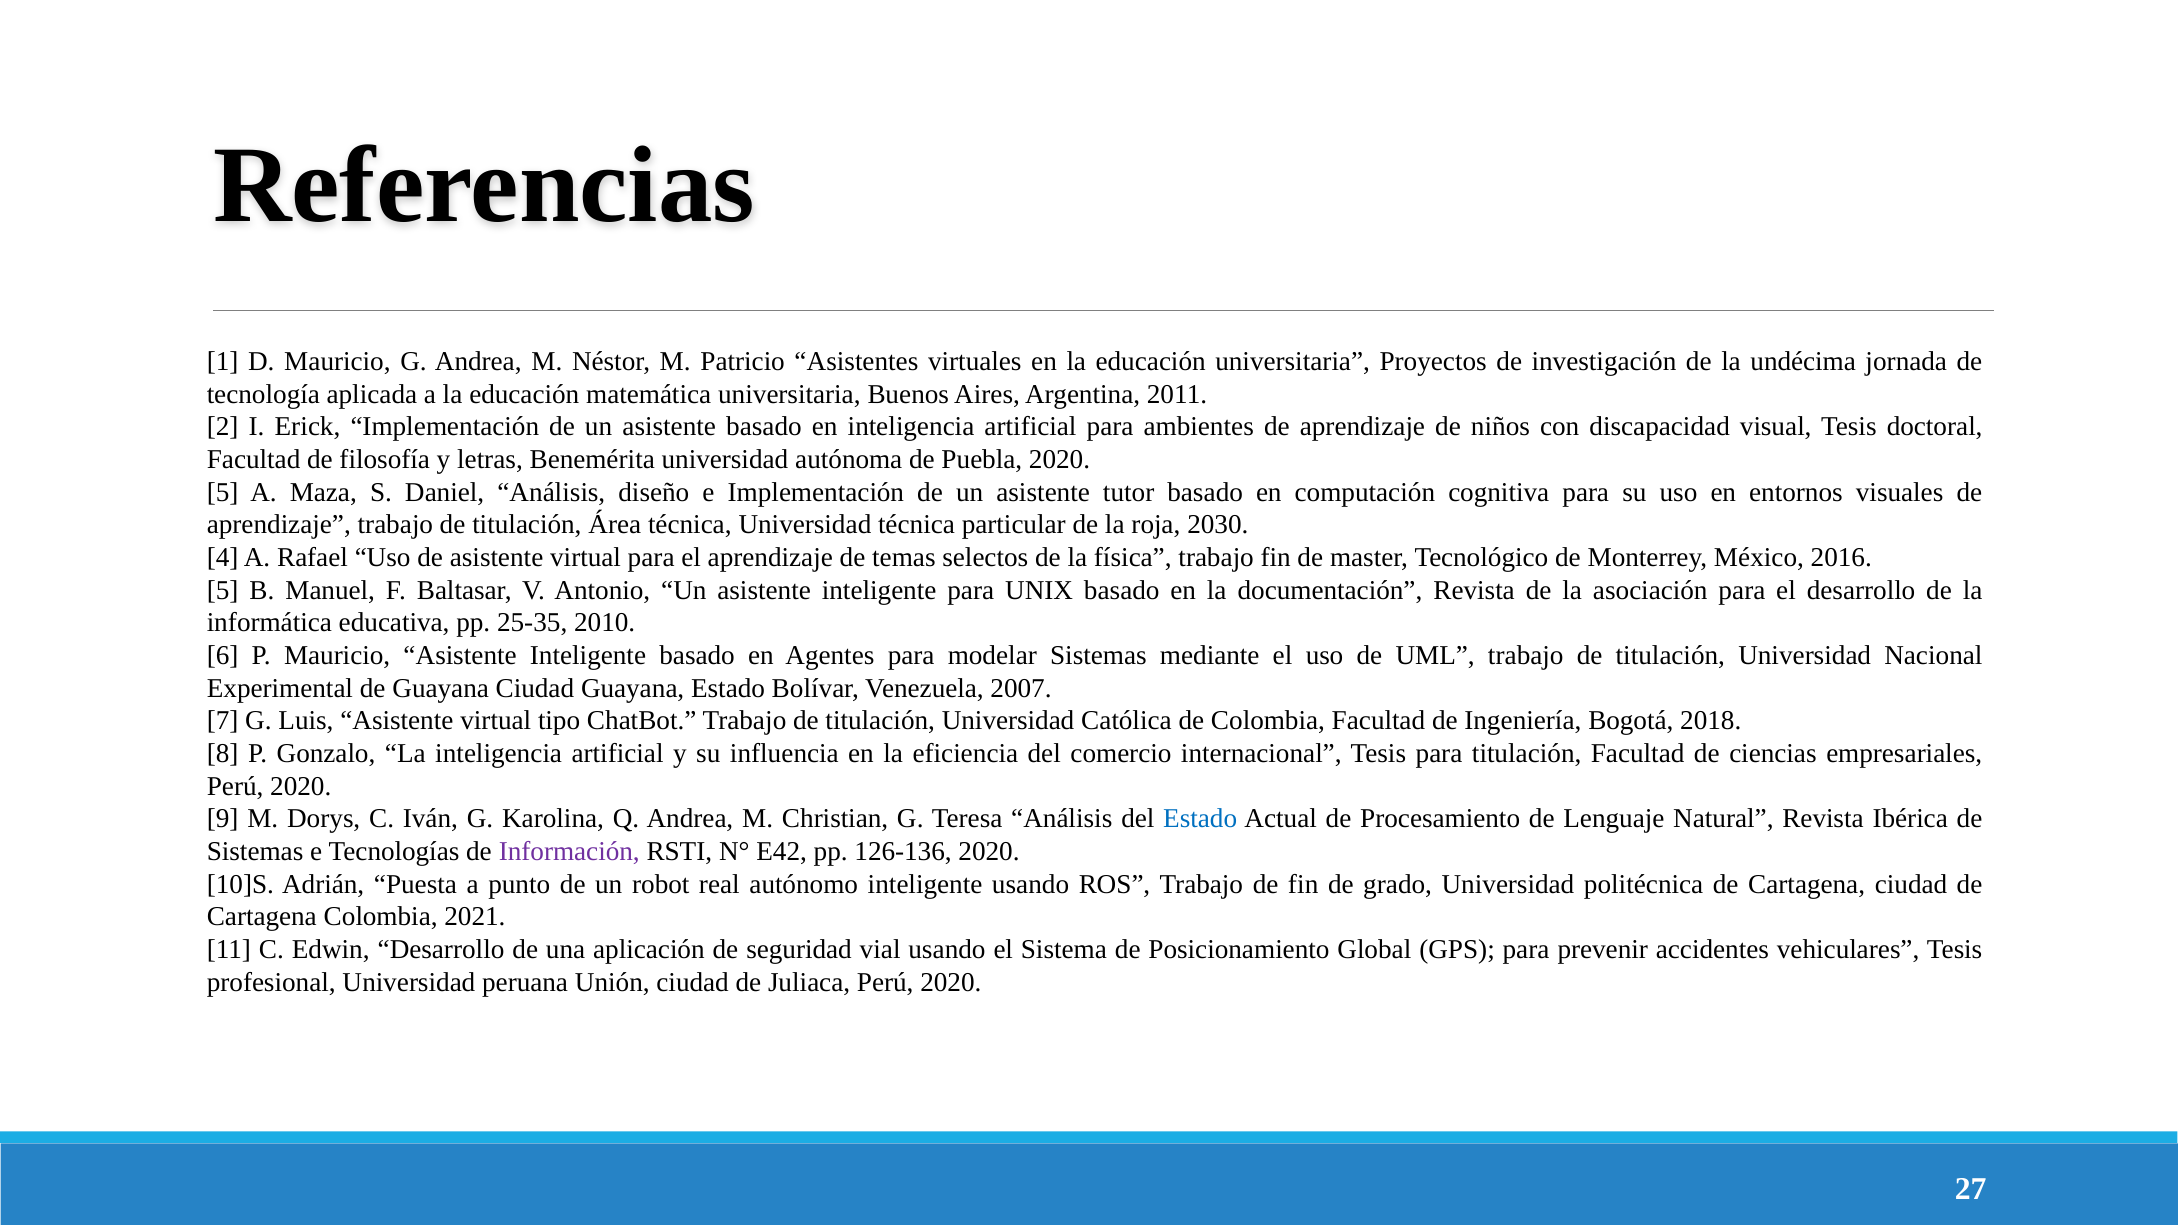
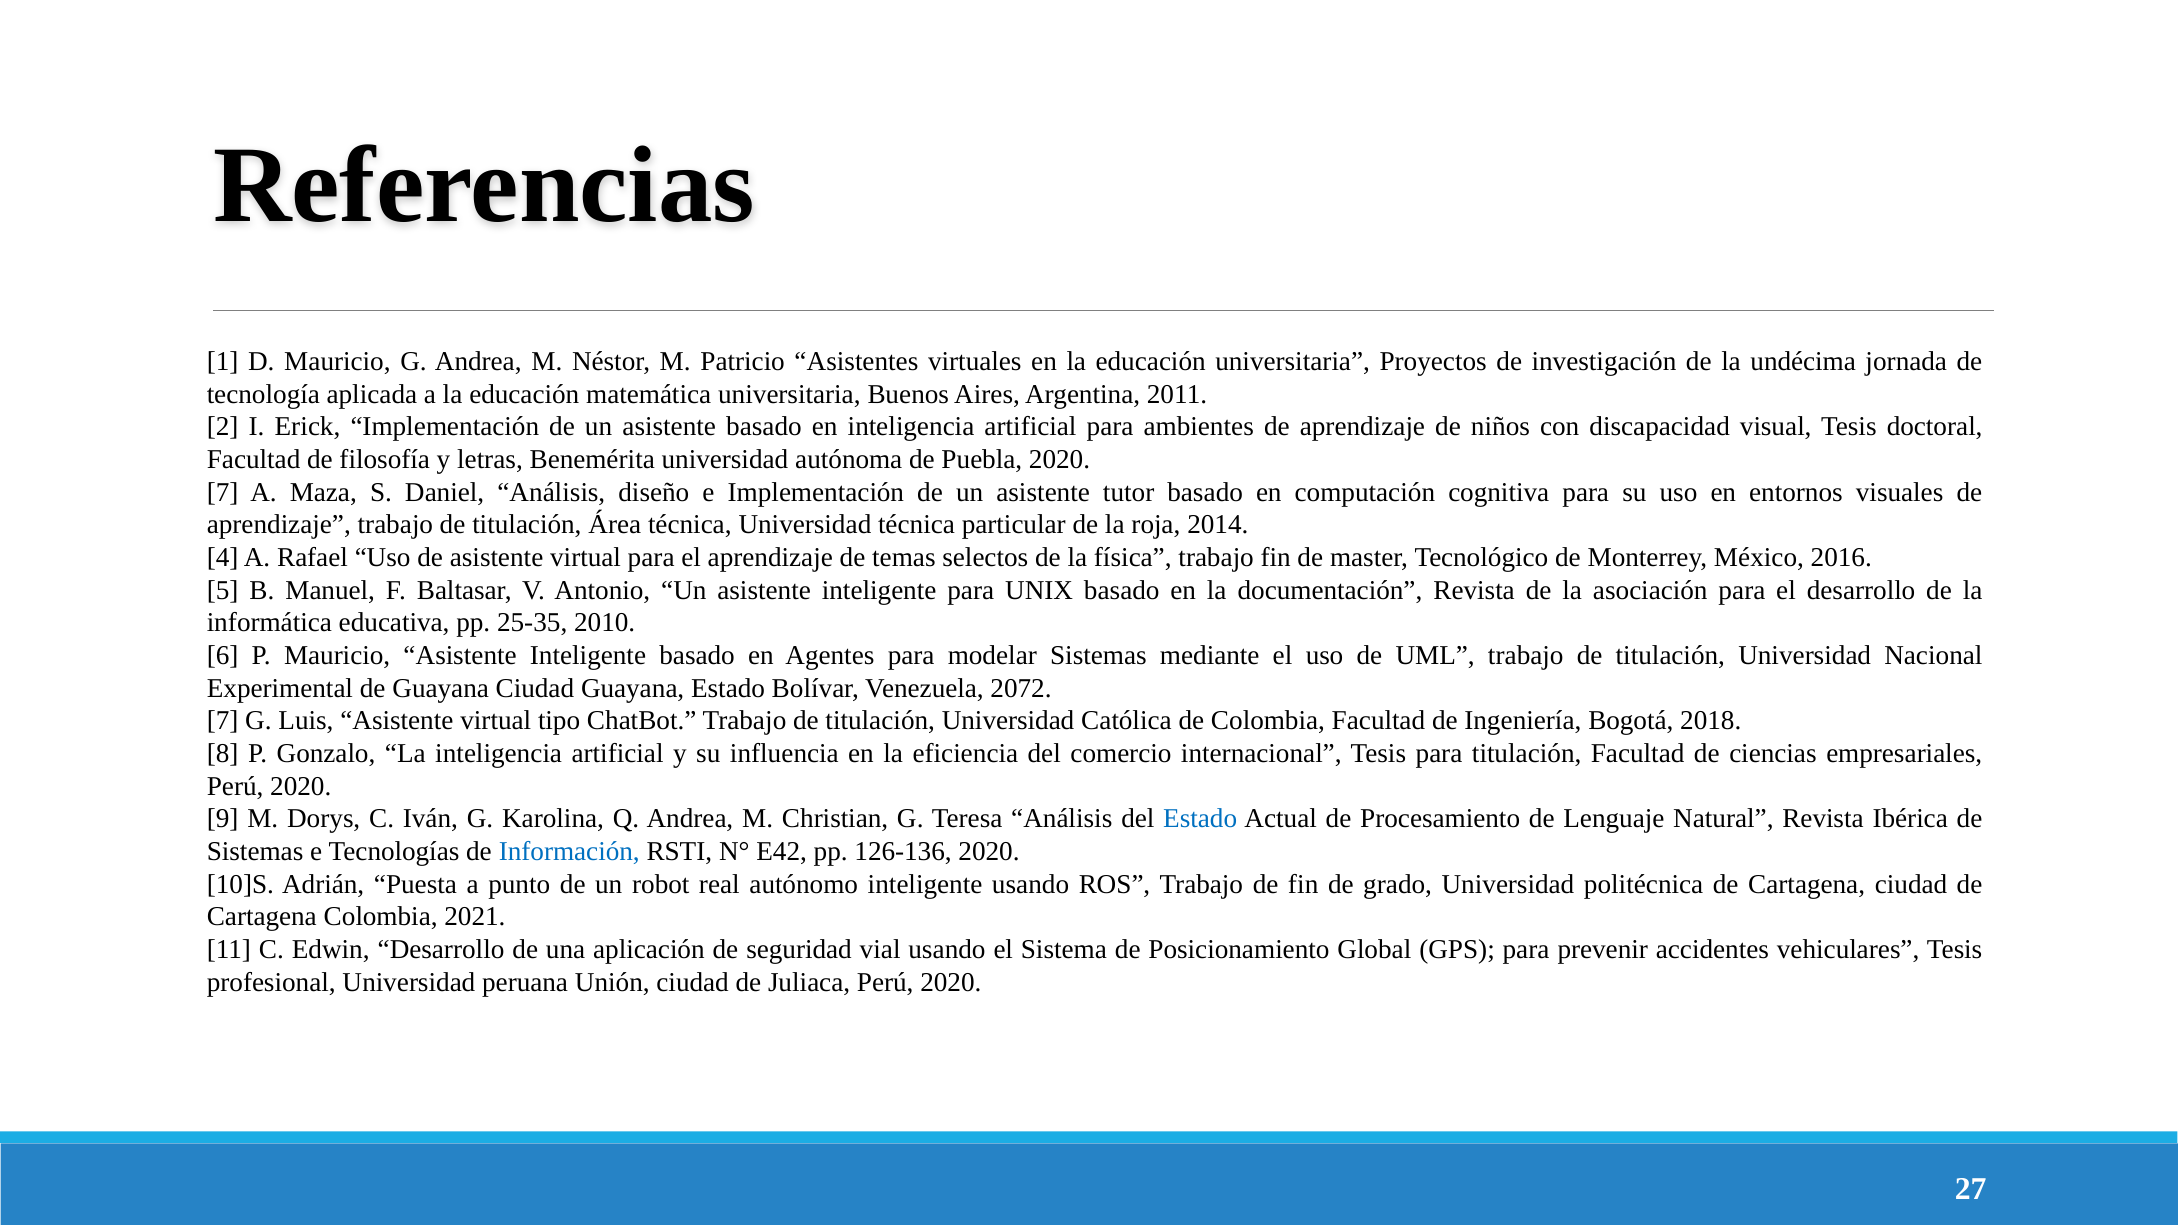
5 at (223, 492): 5 -> 7
2030: 2030 -> 2014
2007: 2007 -> 2072
Información colour: purple -> blue
